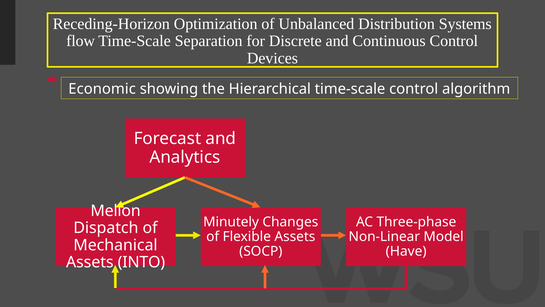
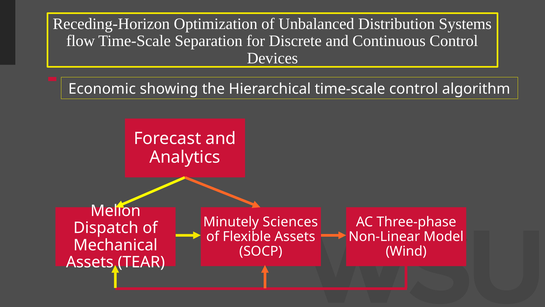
Changes: Changes -> Sciences
Have: Have -> Wind
INTO: INTO -> TEAR
